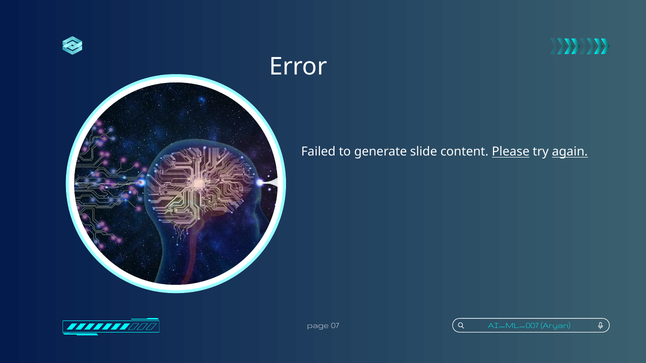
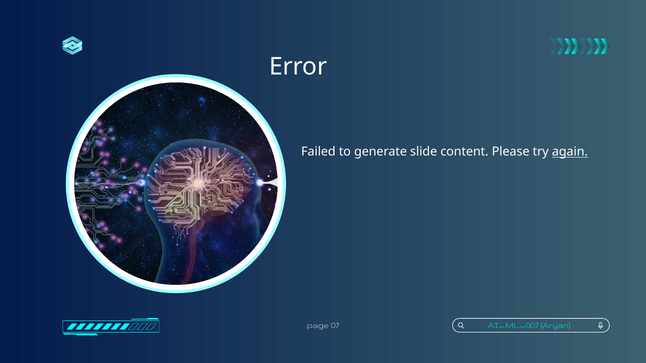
Please underline: present -> none
